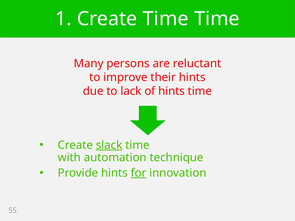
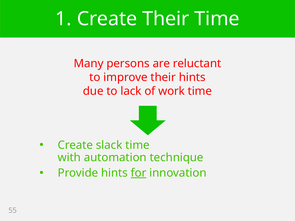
Create Time: Time -> Their
of hints: hints -> work
slack underline: present -> none
